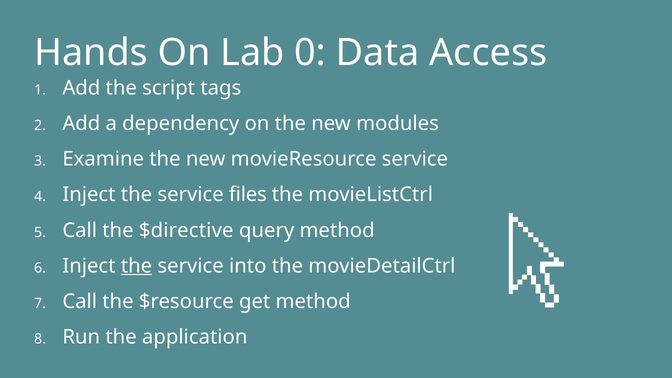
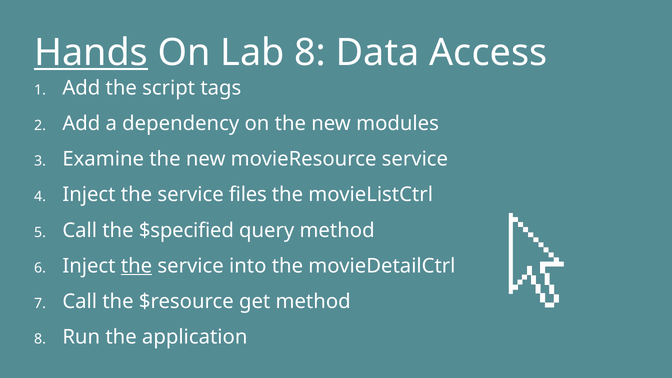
Hands underline: none -> present
Lab 0: 0 -> 8
$directive: $directive -> $specified
